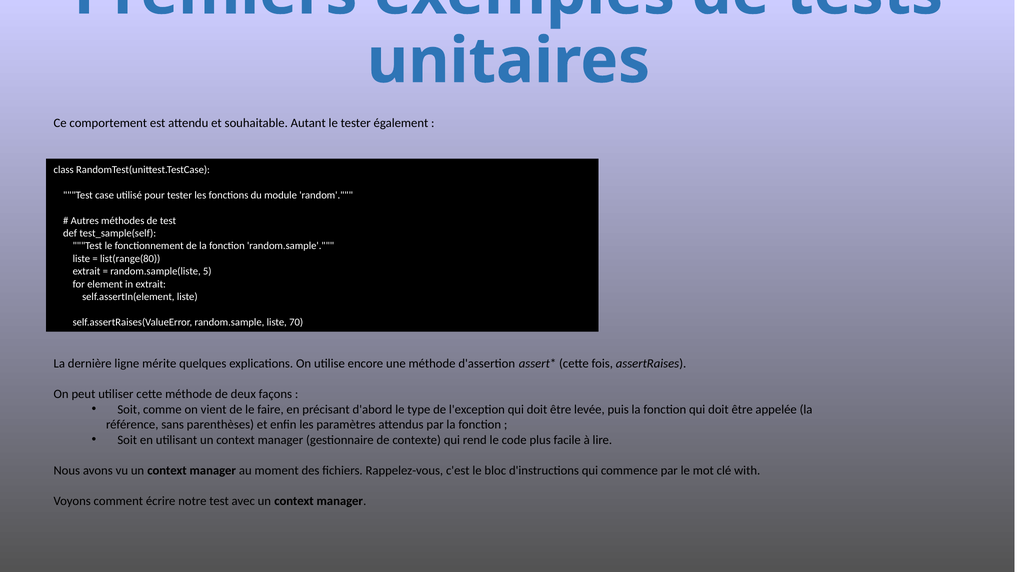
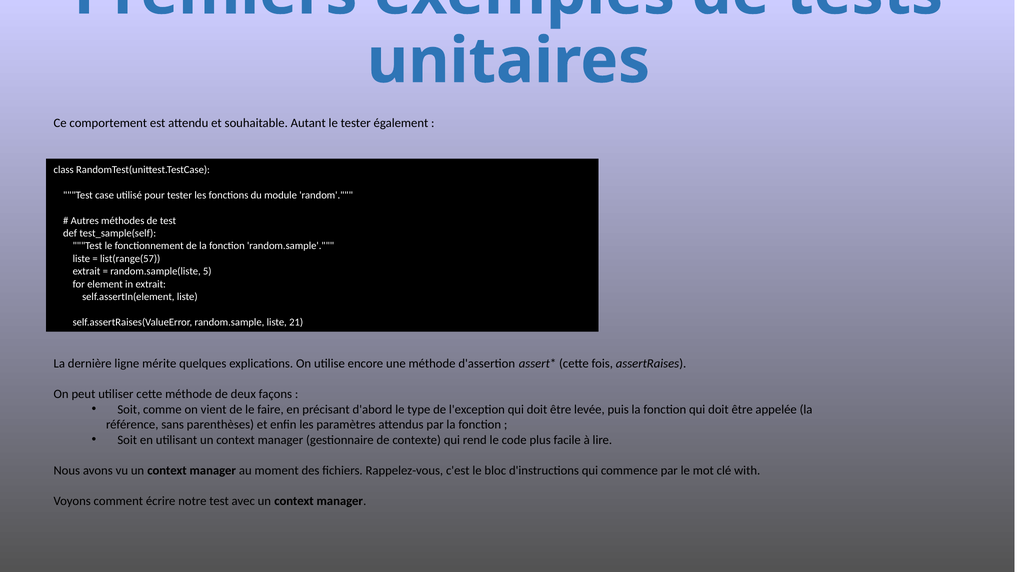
list(range(80: list(range(80 -> list(range(57
70: 70 -> 21
